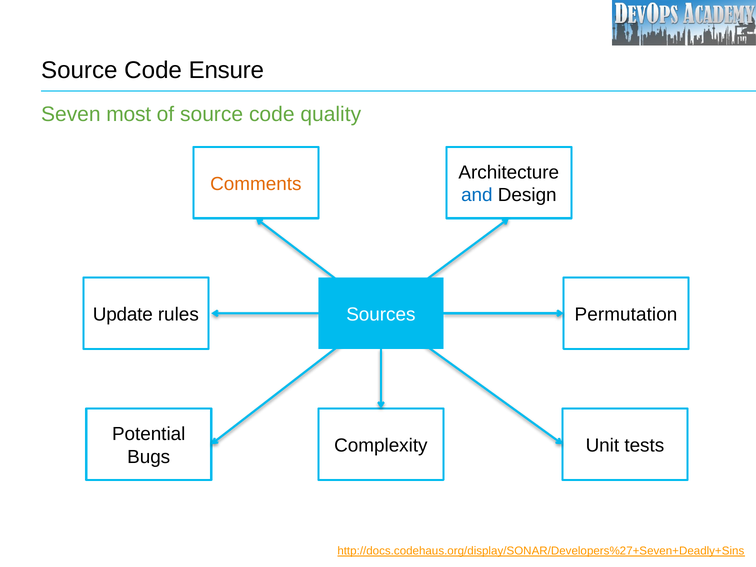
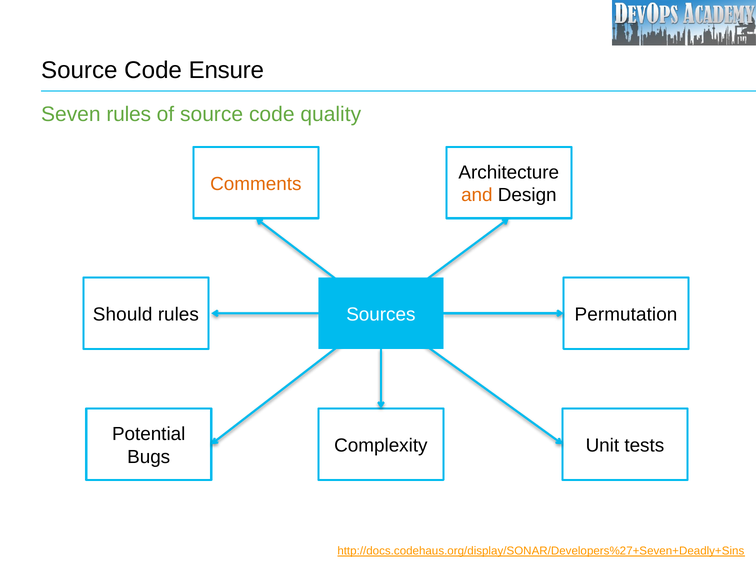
Seven most: most -> rules
and colour: blue -> orange
Update: Update -> Should
